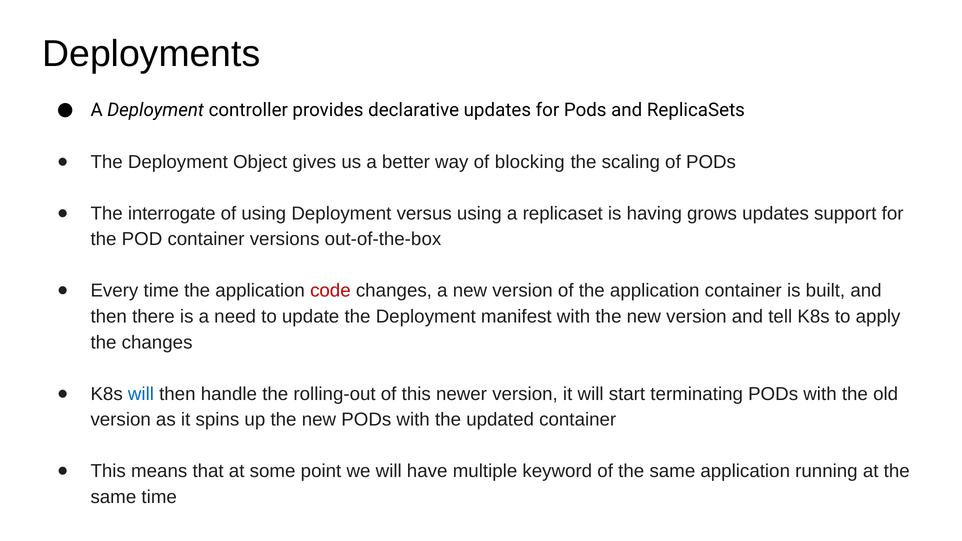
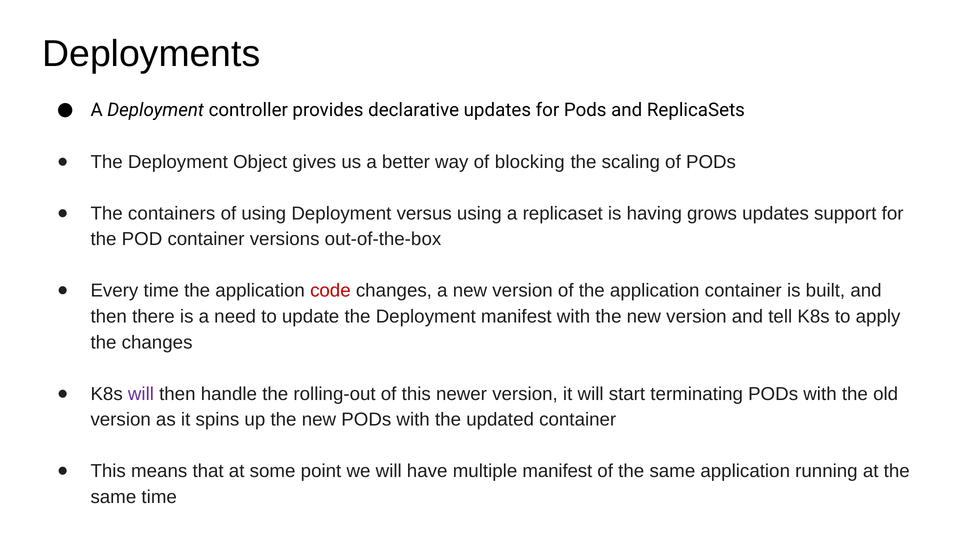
interrogate: interrogate -> containers
will at (141, 394) colour: blue -> purple
multiple keyword: keyword -> manifest
